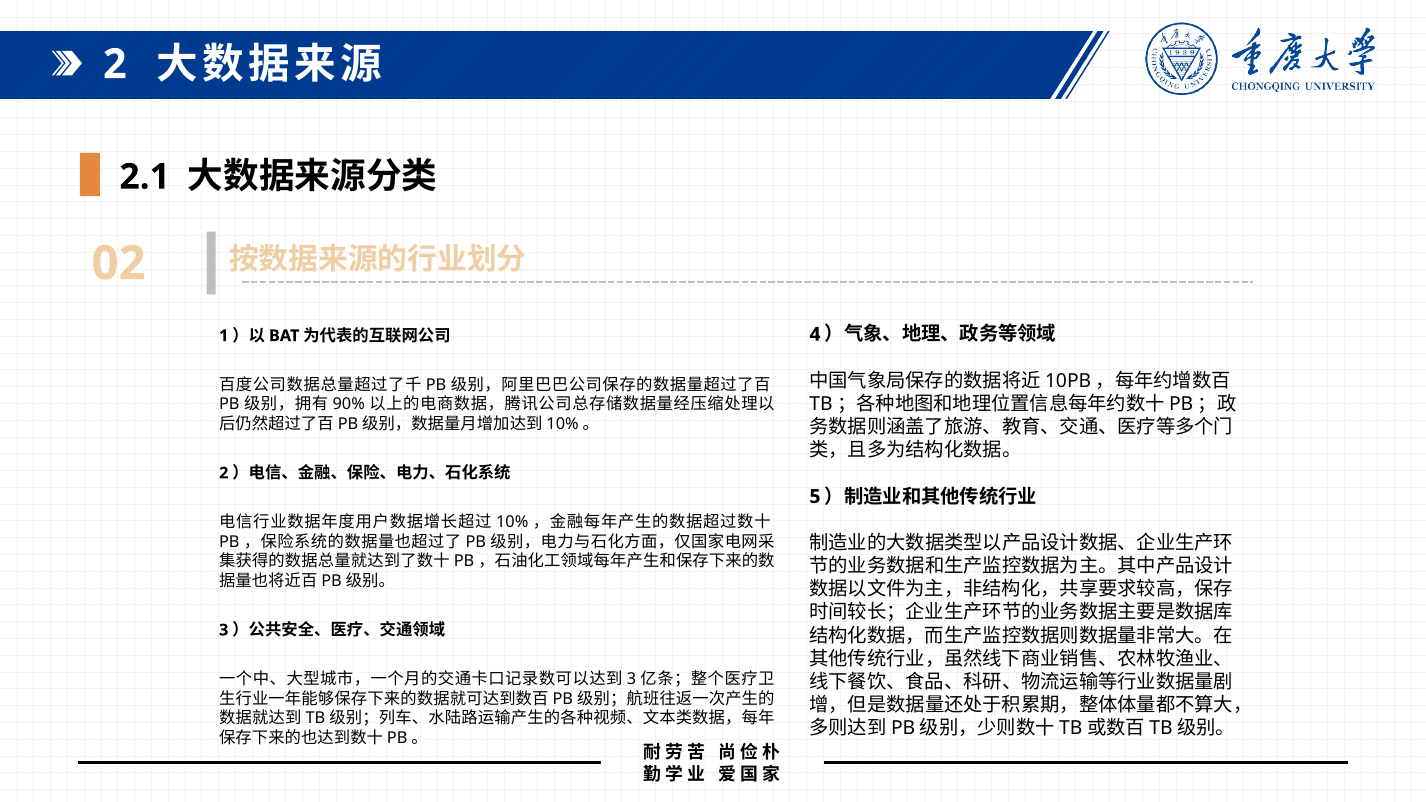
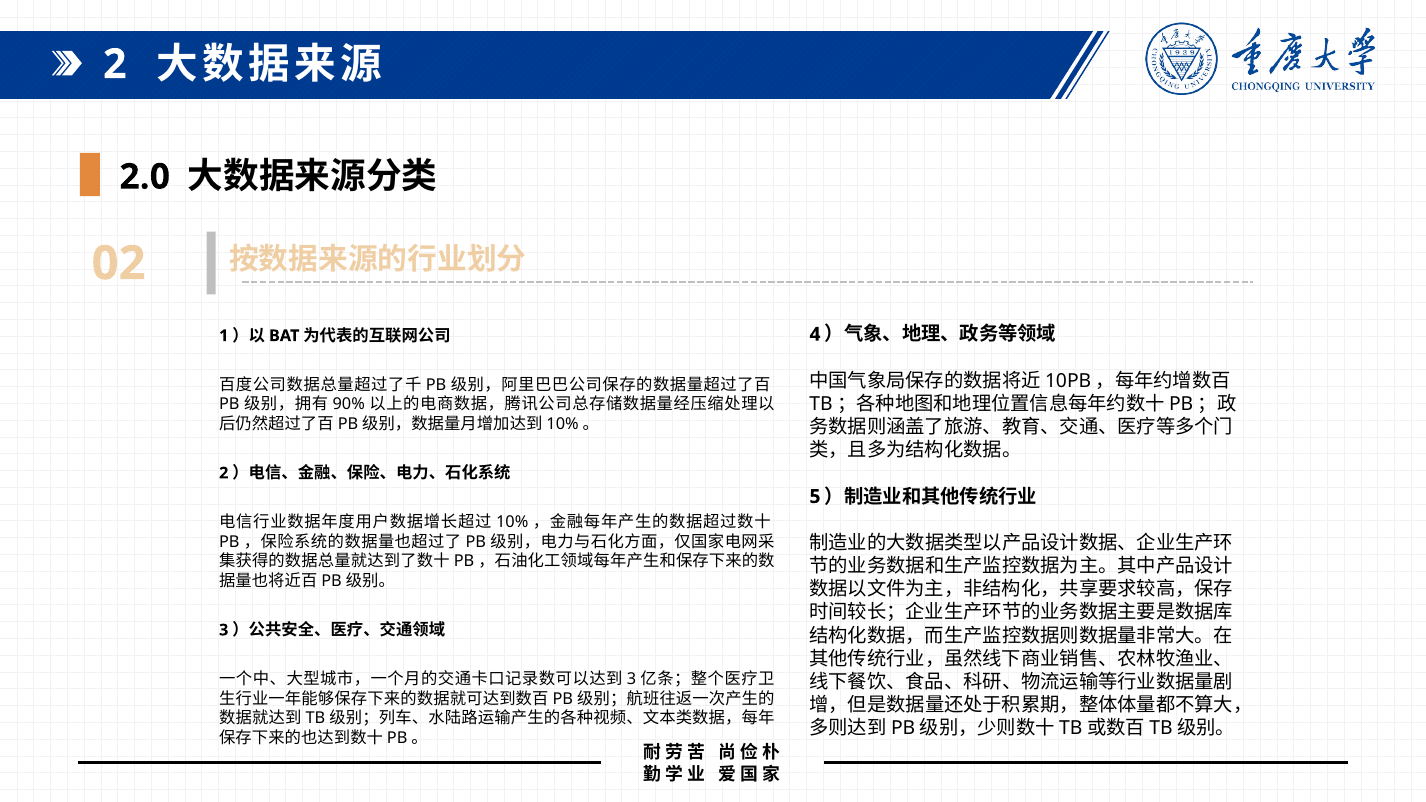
2.1: 2.1 -> 2.0
